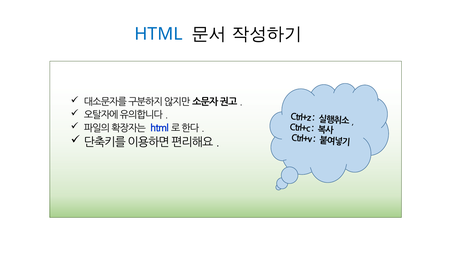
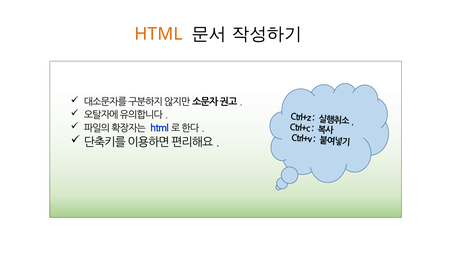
HTML colour: blue -> orange
